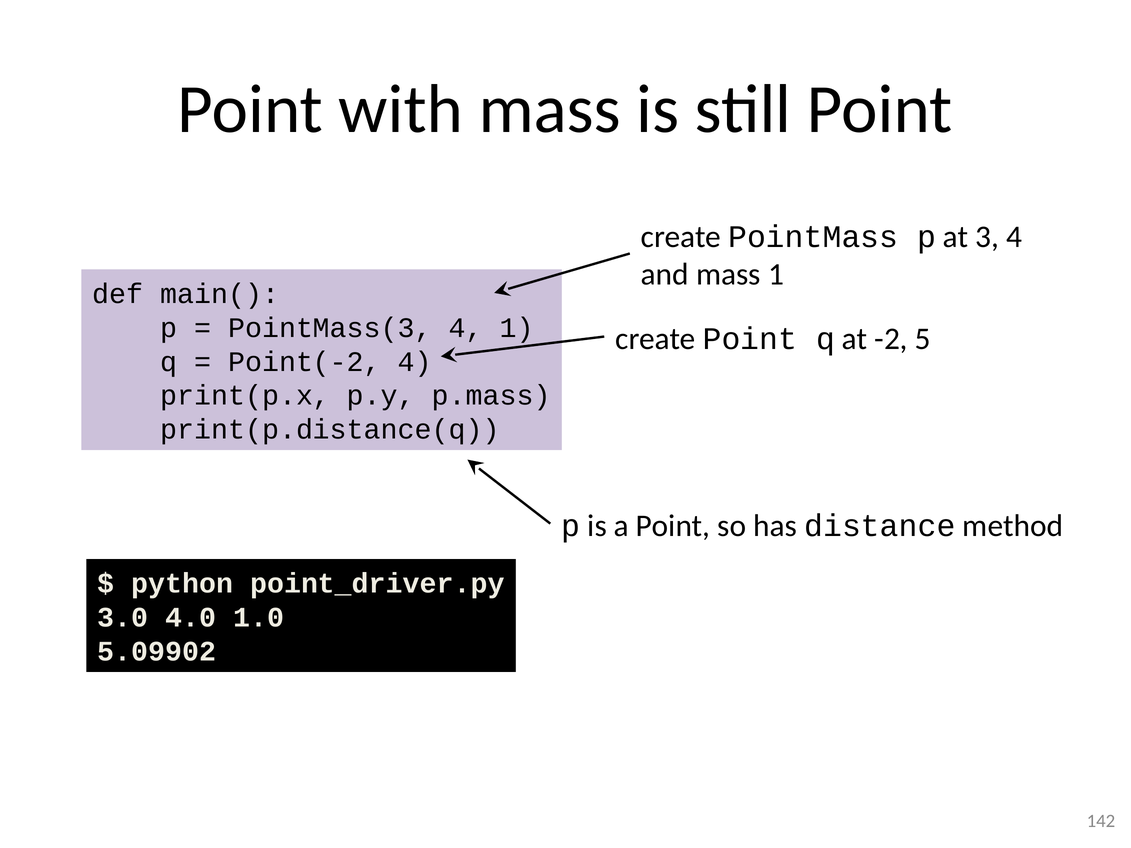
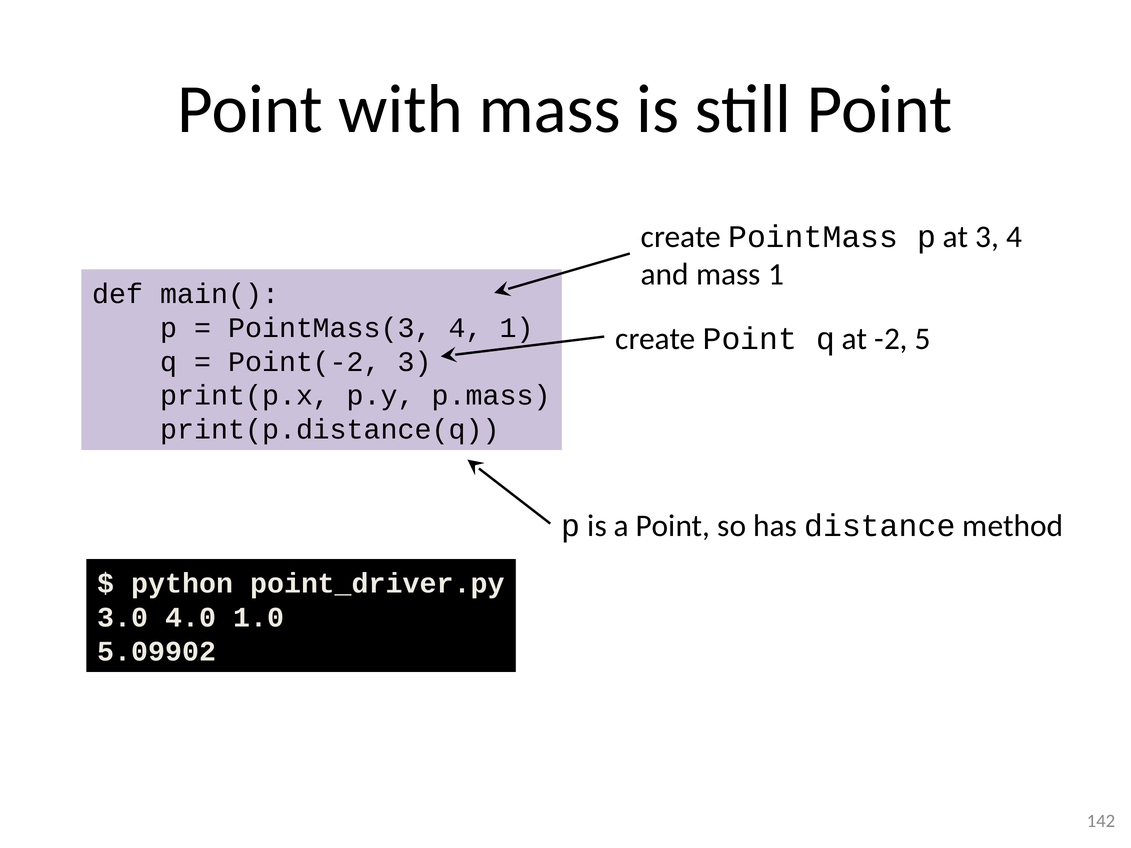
Point(-2 4: 4 -> 3
